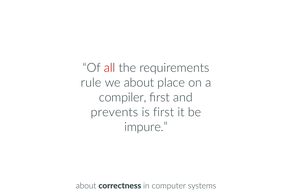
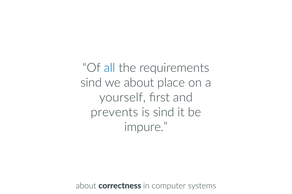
all colour: red -> blue
rule at (91, 83): rule -> sind
compiler: compiler -> yourself
is first: first -> sind
